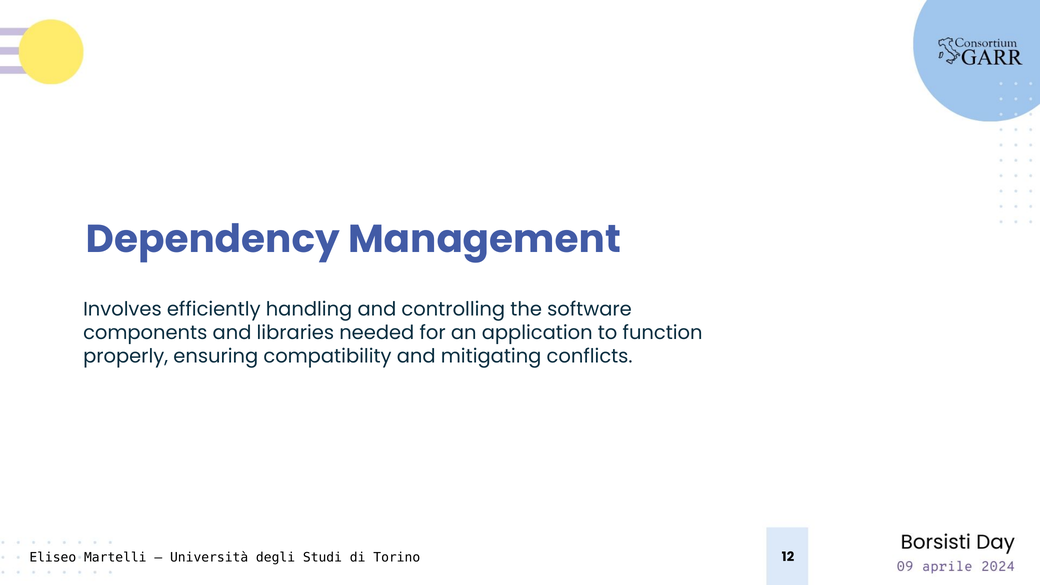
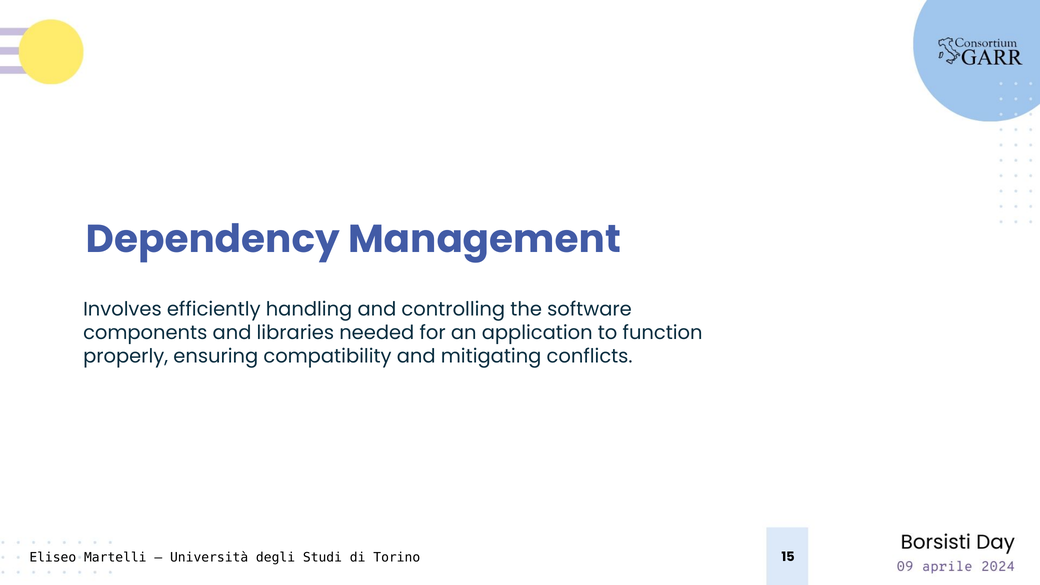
12: 12 -> 15
